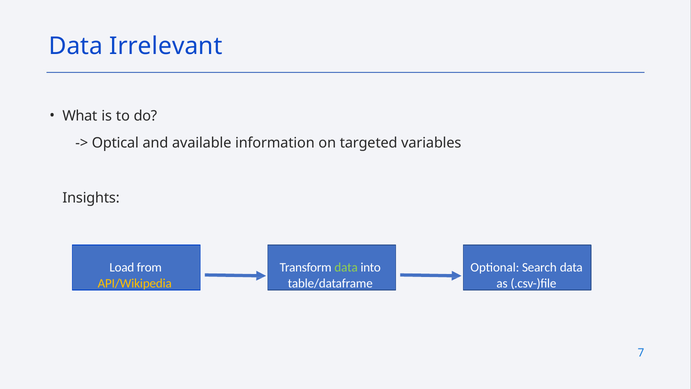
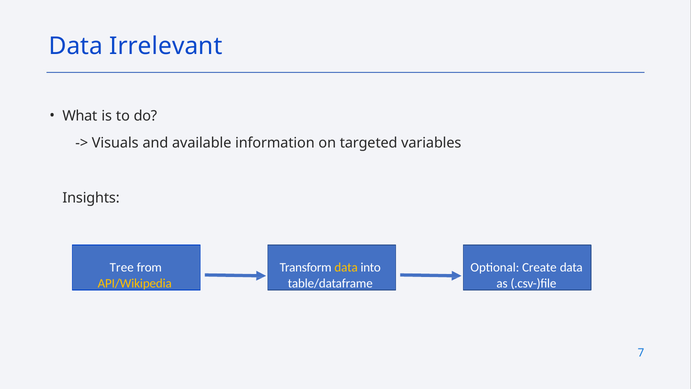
Optical: Optical -> Visuals
Load: Load -> Tree
data at (346, 267) colour: light green -> yellow
Search: Search -> Create
